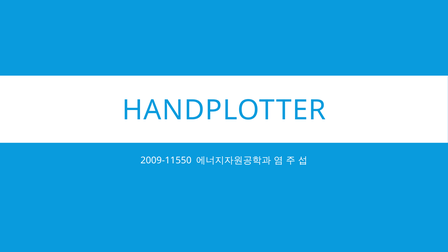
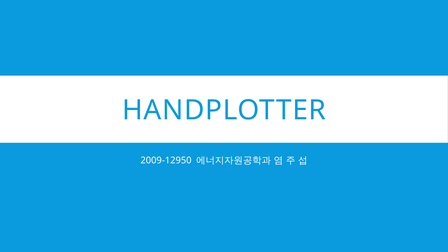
2009-11550: 2009-11550 -> 2009-12950
